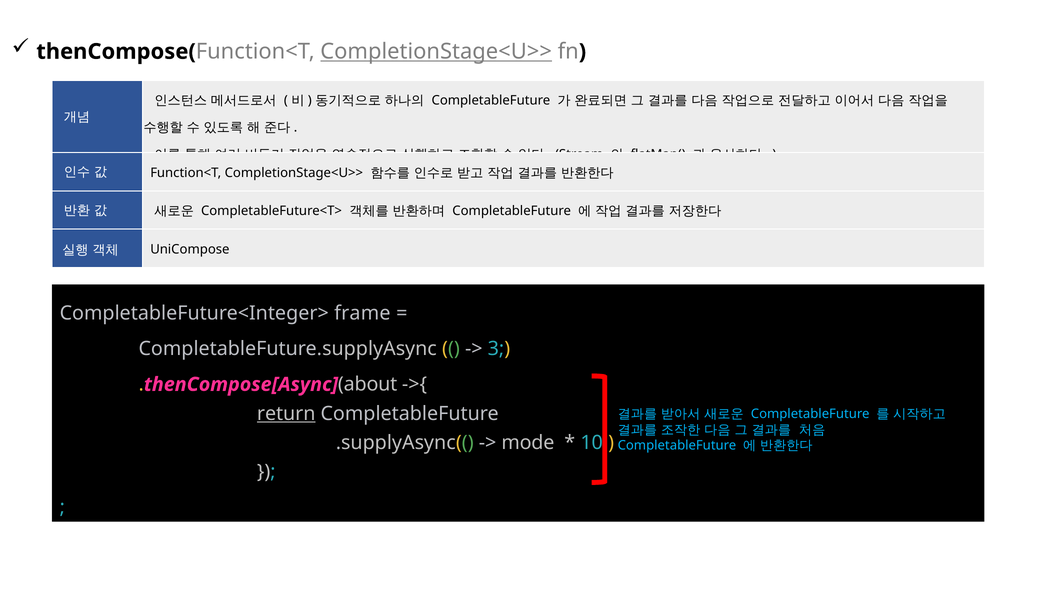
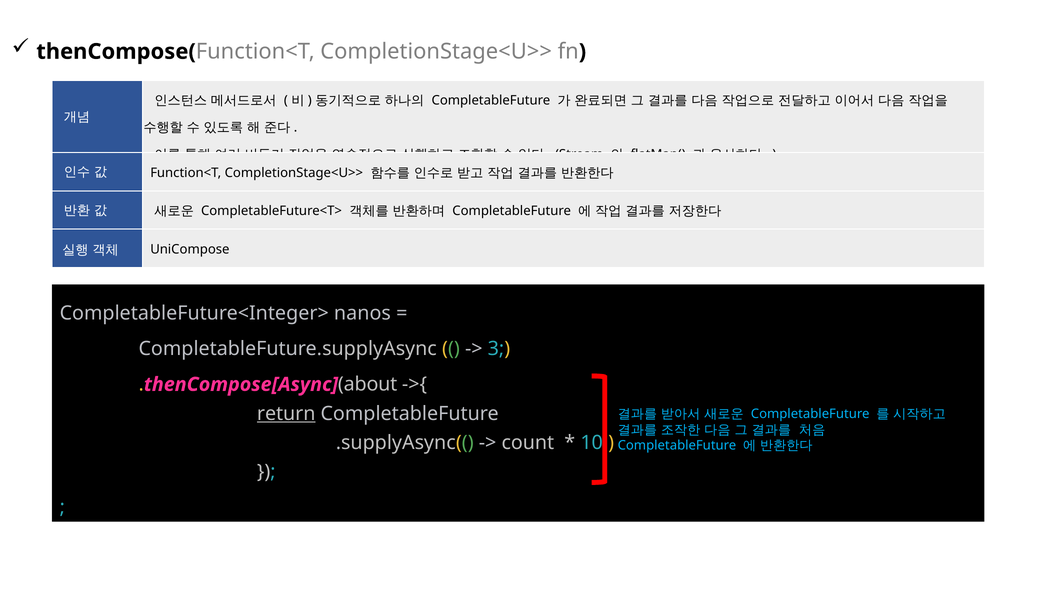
CompletionStage<U>> at (436, 52) underline: present -> none
frame: frame -> nanos
mode: mode -> count
